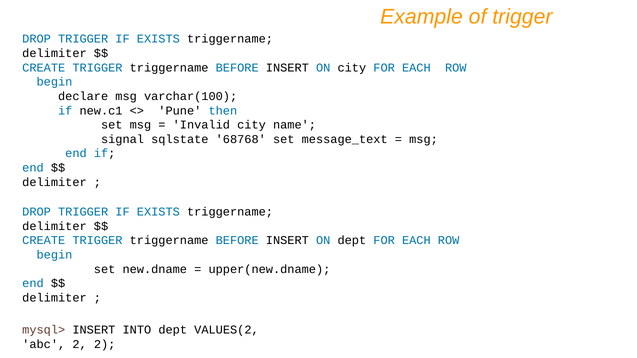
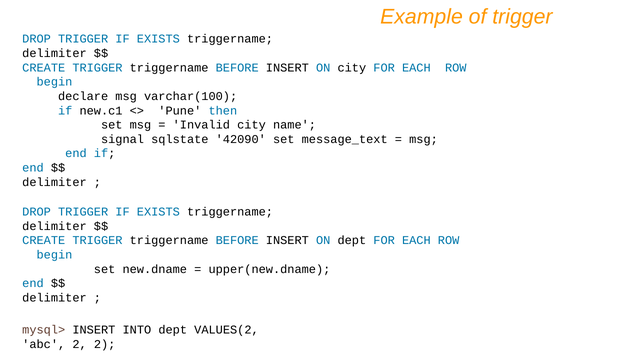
68768: 68768 -> 42090
